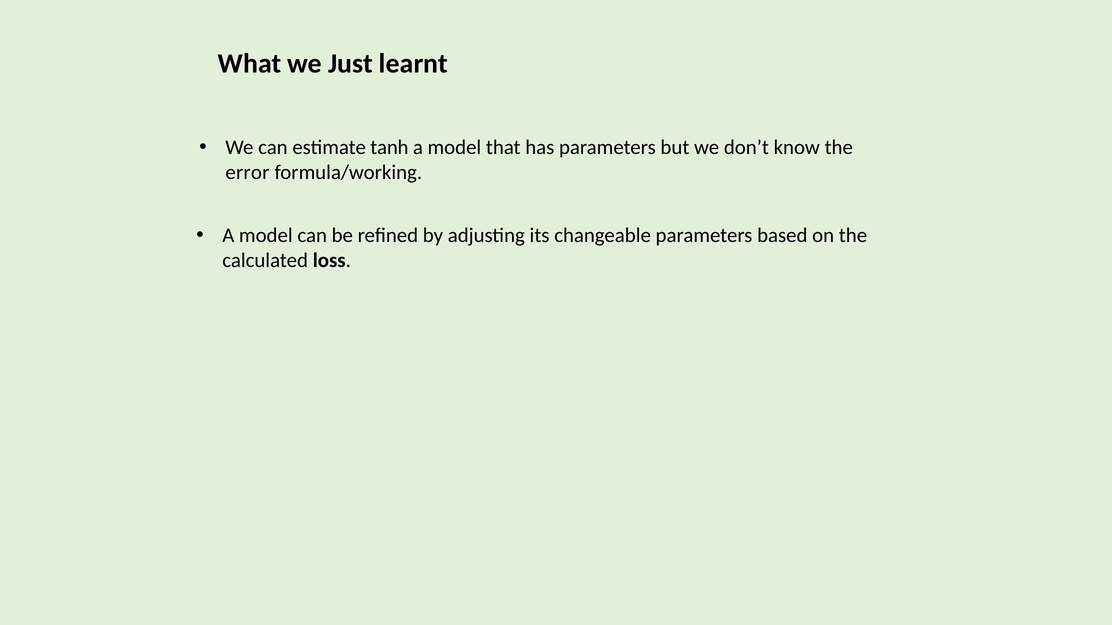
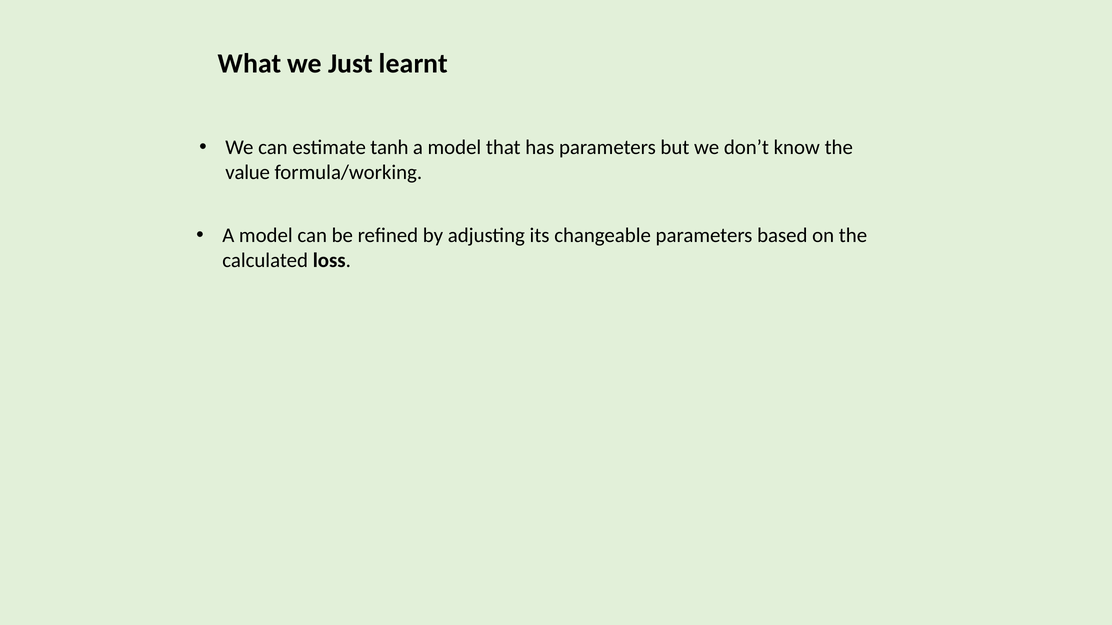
error: error -> value
